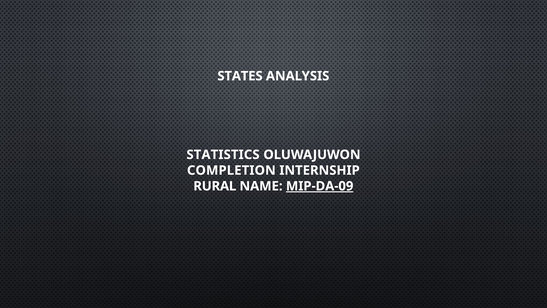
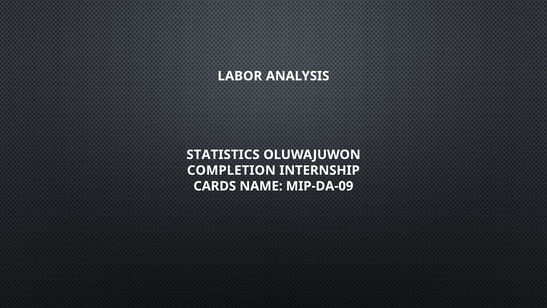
STATES: STATES -> LABOR
RURAL: RURAL -> CARDS
MIP-DA-09 underline: present -> none
